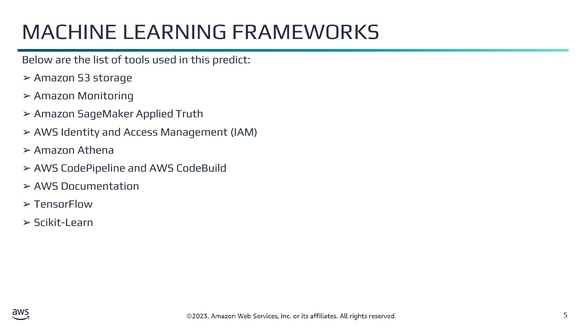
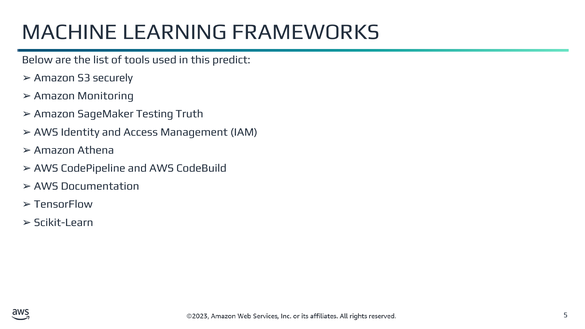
storage: storage -> securely
Applied: Applied -> Testing
